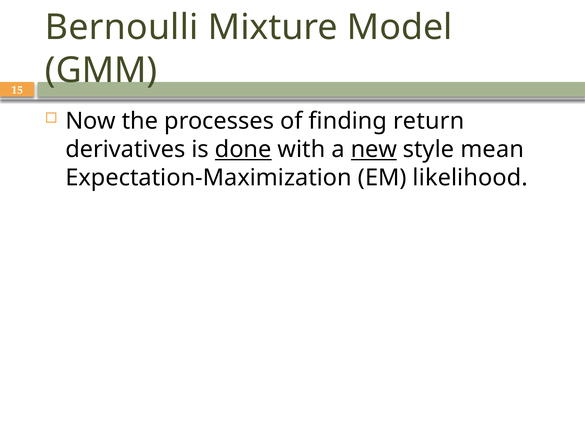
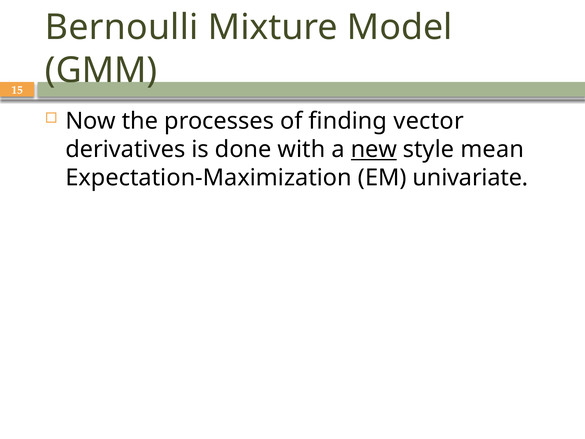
return: return -> vector
done underline: present -> none
likelihood: likelihood -> univariate
